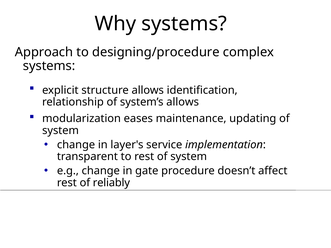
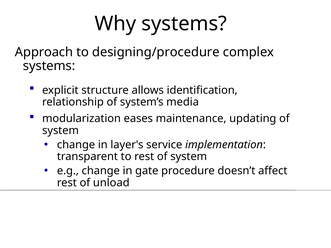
system’s allows: allows -> media
reliably: reliably -> unload
